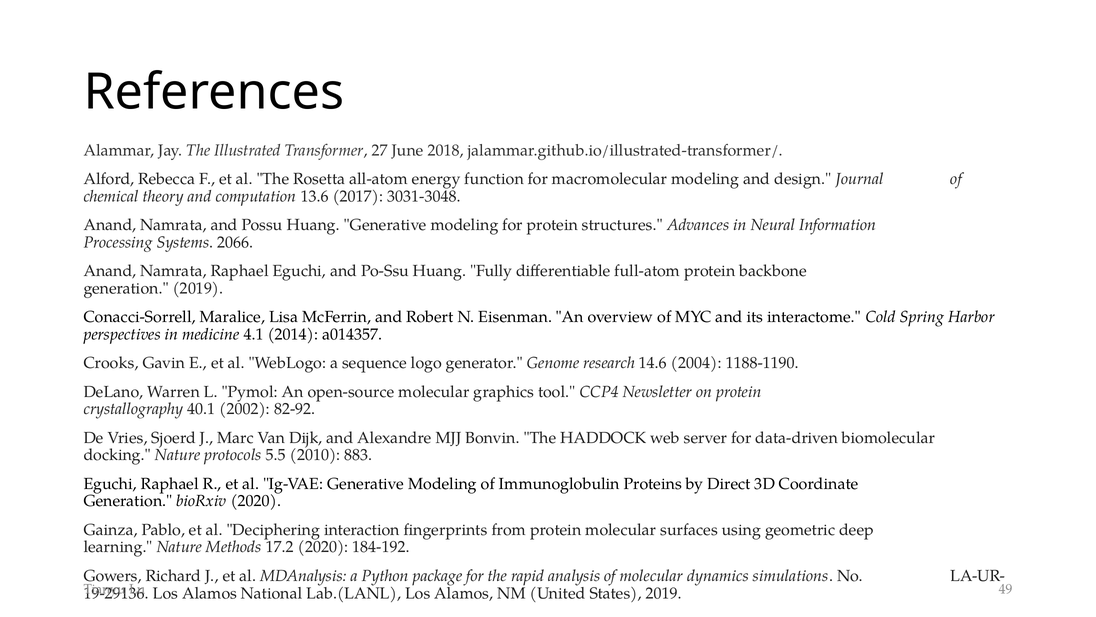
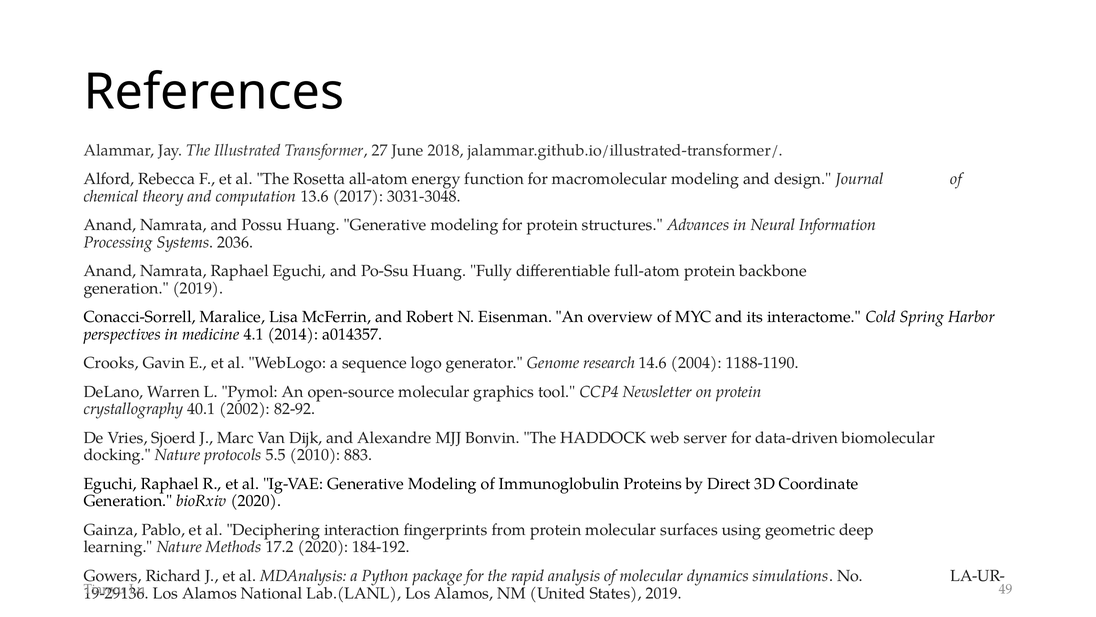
2066: 2066 -> 2036
